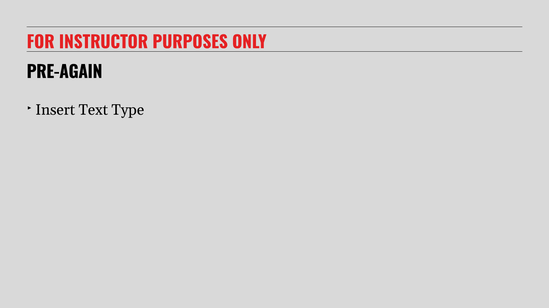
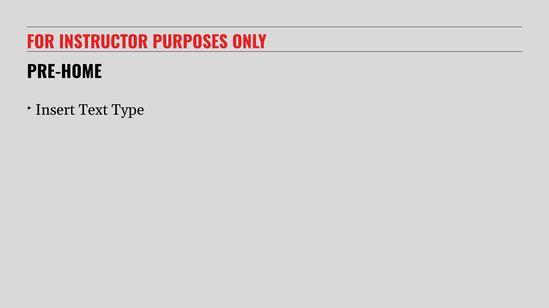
PRE-AGAIN: PRE-AGAIN -> PRE-HOME
